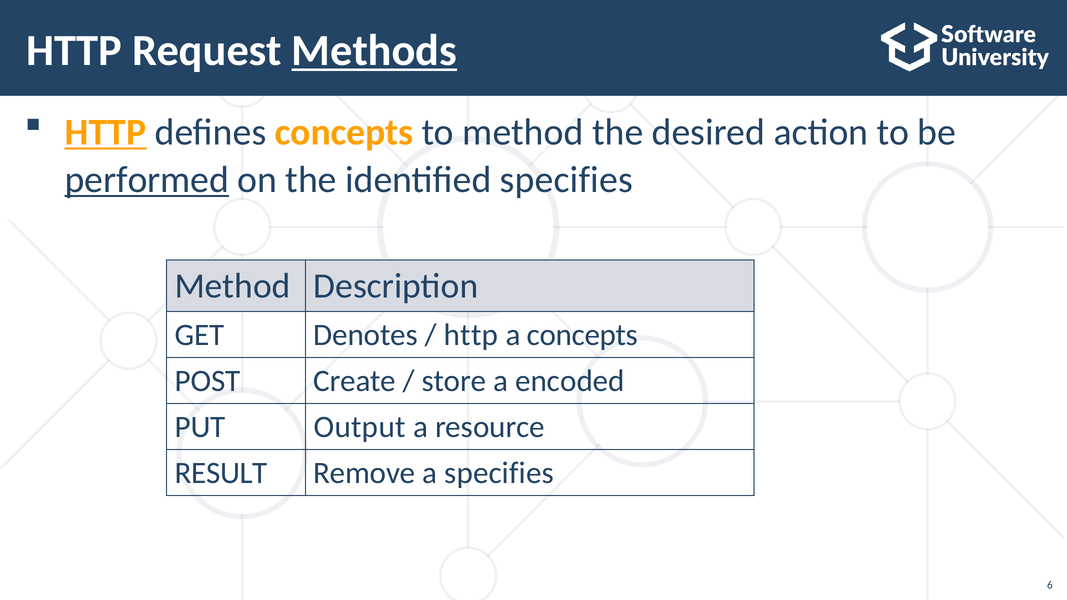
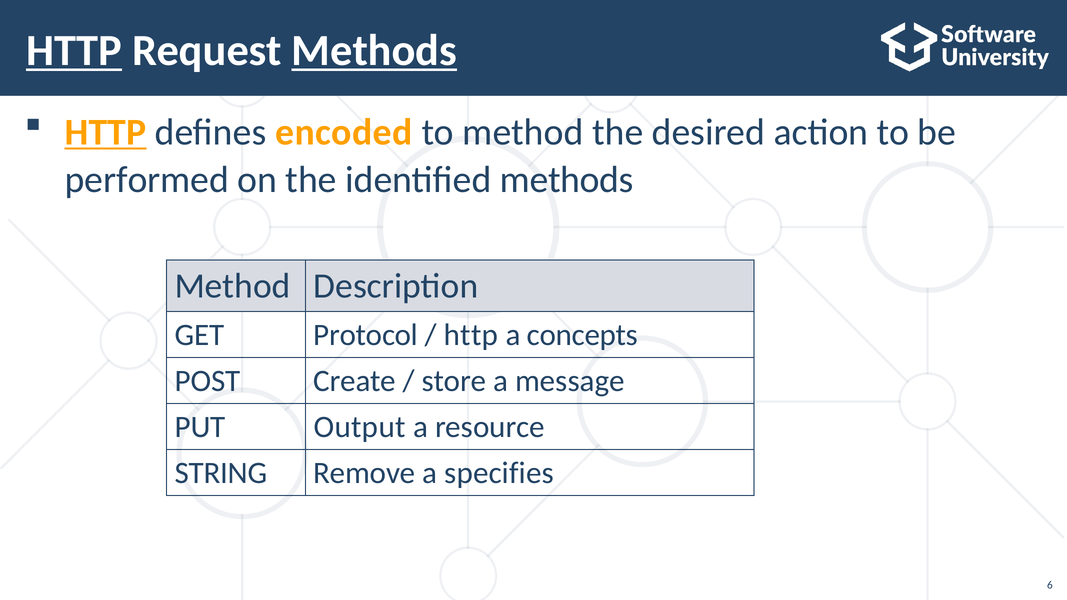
HTTP at (74, 51) underline: none -> present
defines concepts: concepts -> encoded
performed underline: present -> none
identified specifies: specifies -> methods
Denotes: Denotes -> Protocol
encoded: encoded -> message
RESULT: RESULT -> STRING
